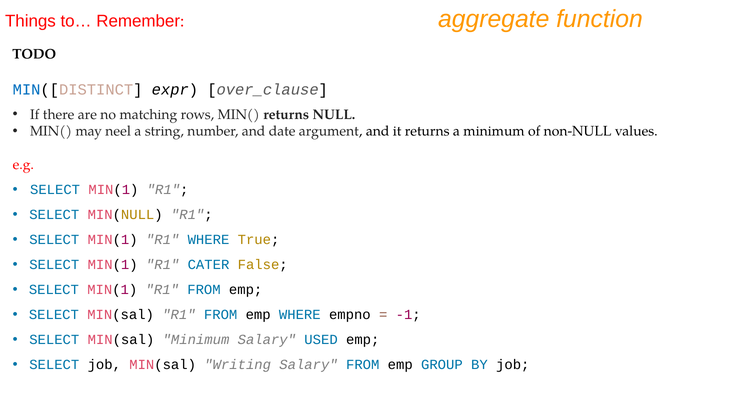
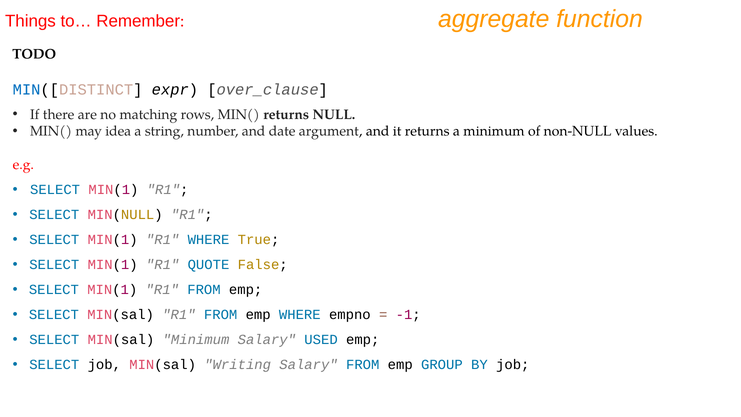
neel: neel -> idea
CATER: CATER -> QUOTE
